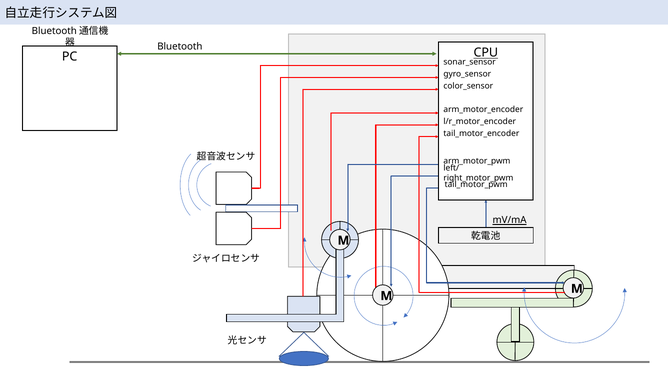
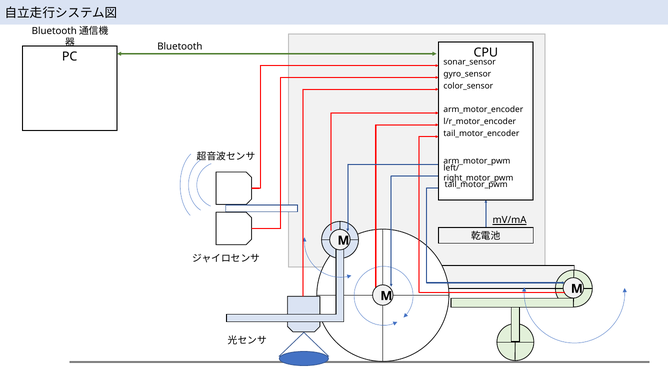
CPU underline: present -> none
